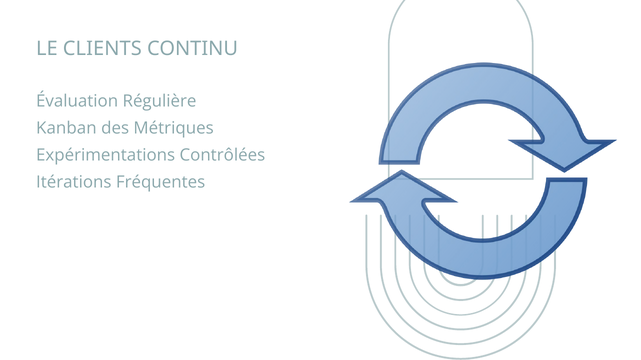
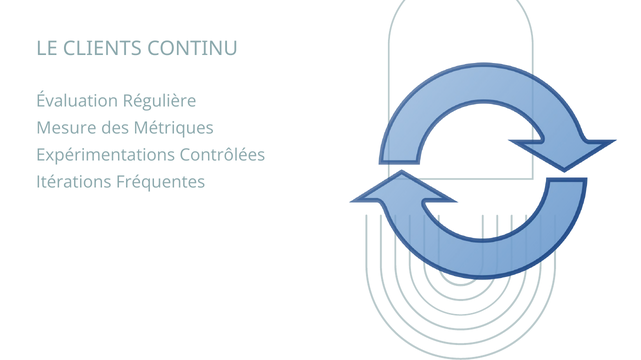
Kanban: Kanban -> Mesure
